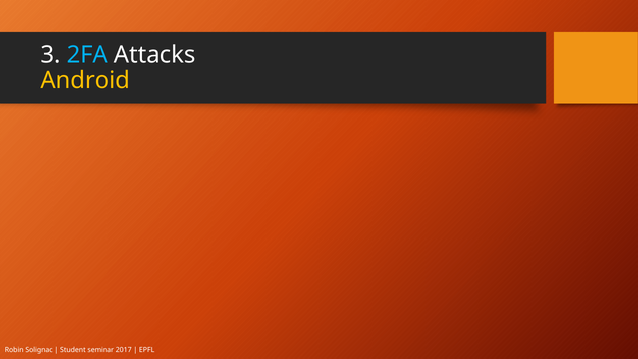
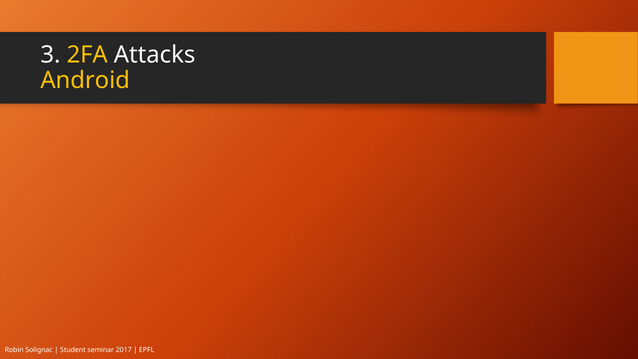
2FA colour: light blue -> yellow
